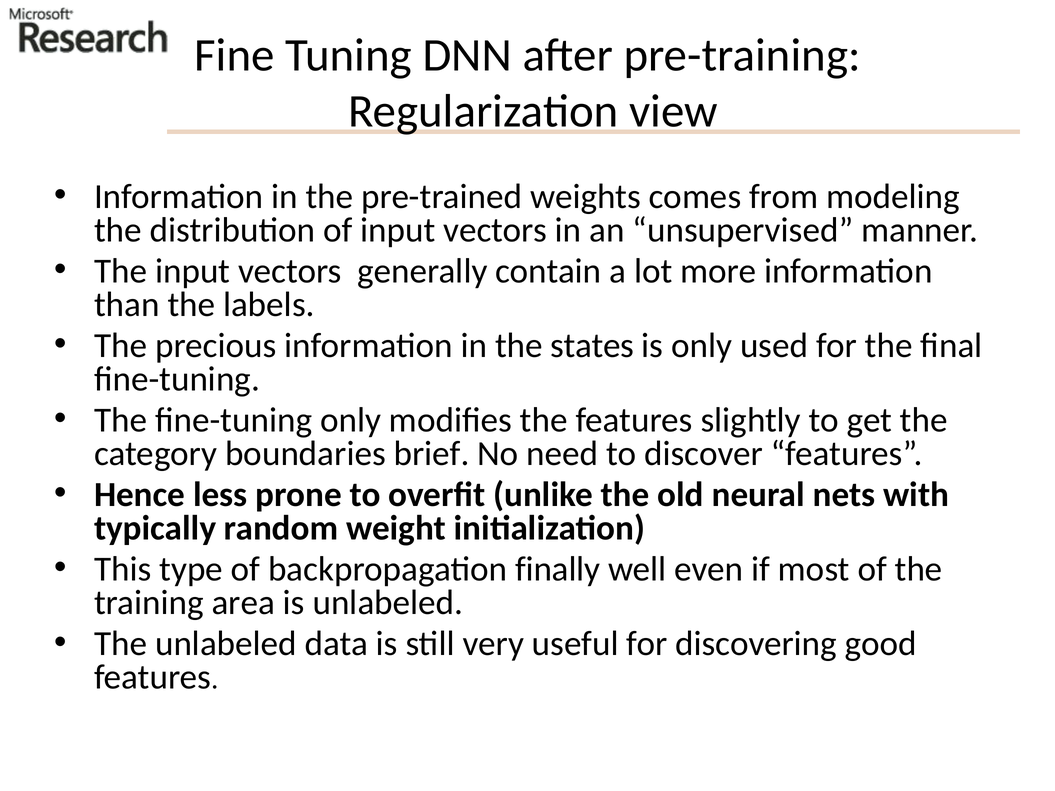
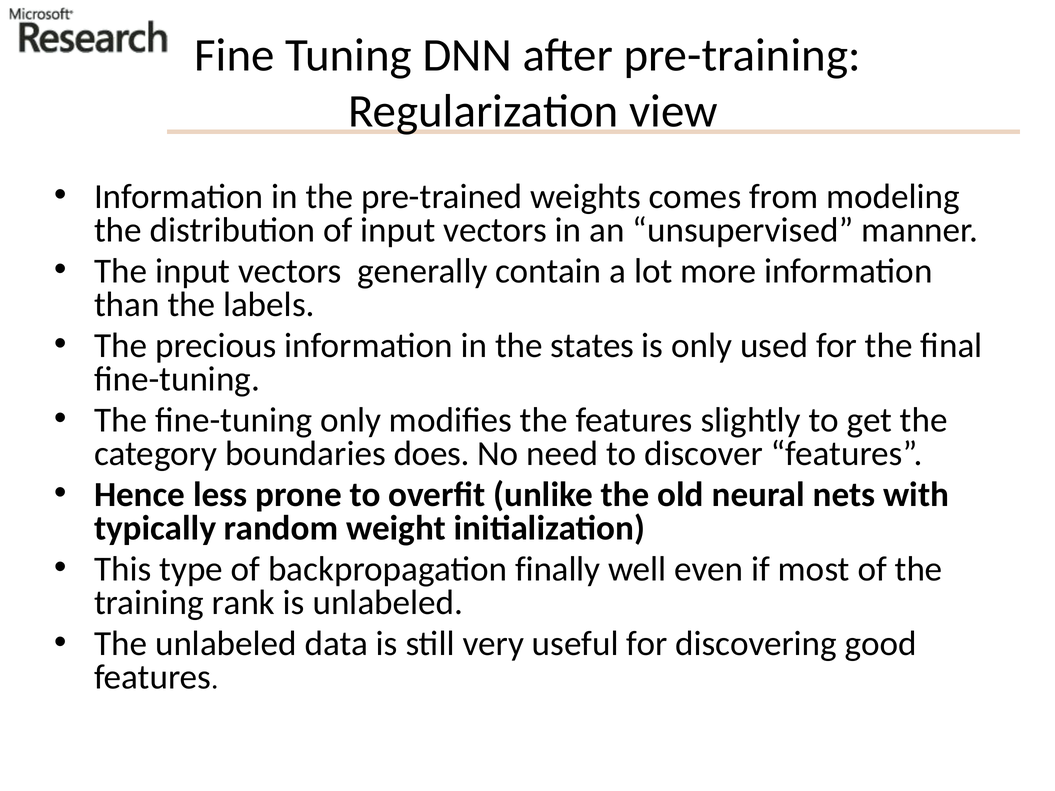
brief: brief -> does
area: area -> rank
